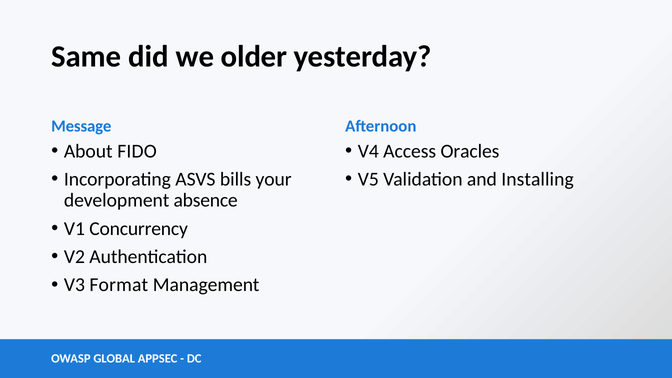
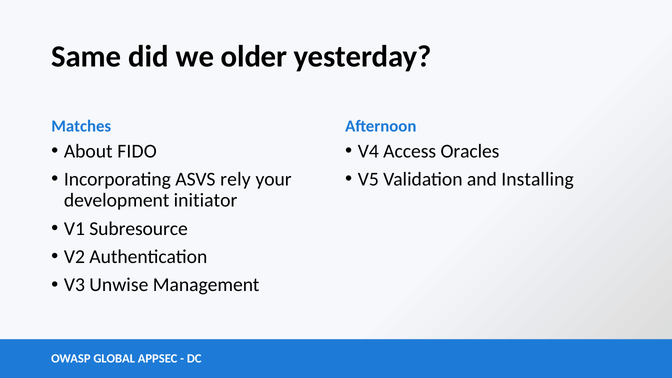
Message: Message -> Matches
bills: bills -> rely
absence: absence -> initiator
Concurrency: Concurrency -> Subresource
Format: Format -> Unwise
